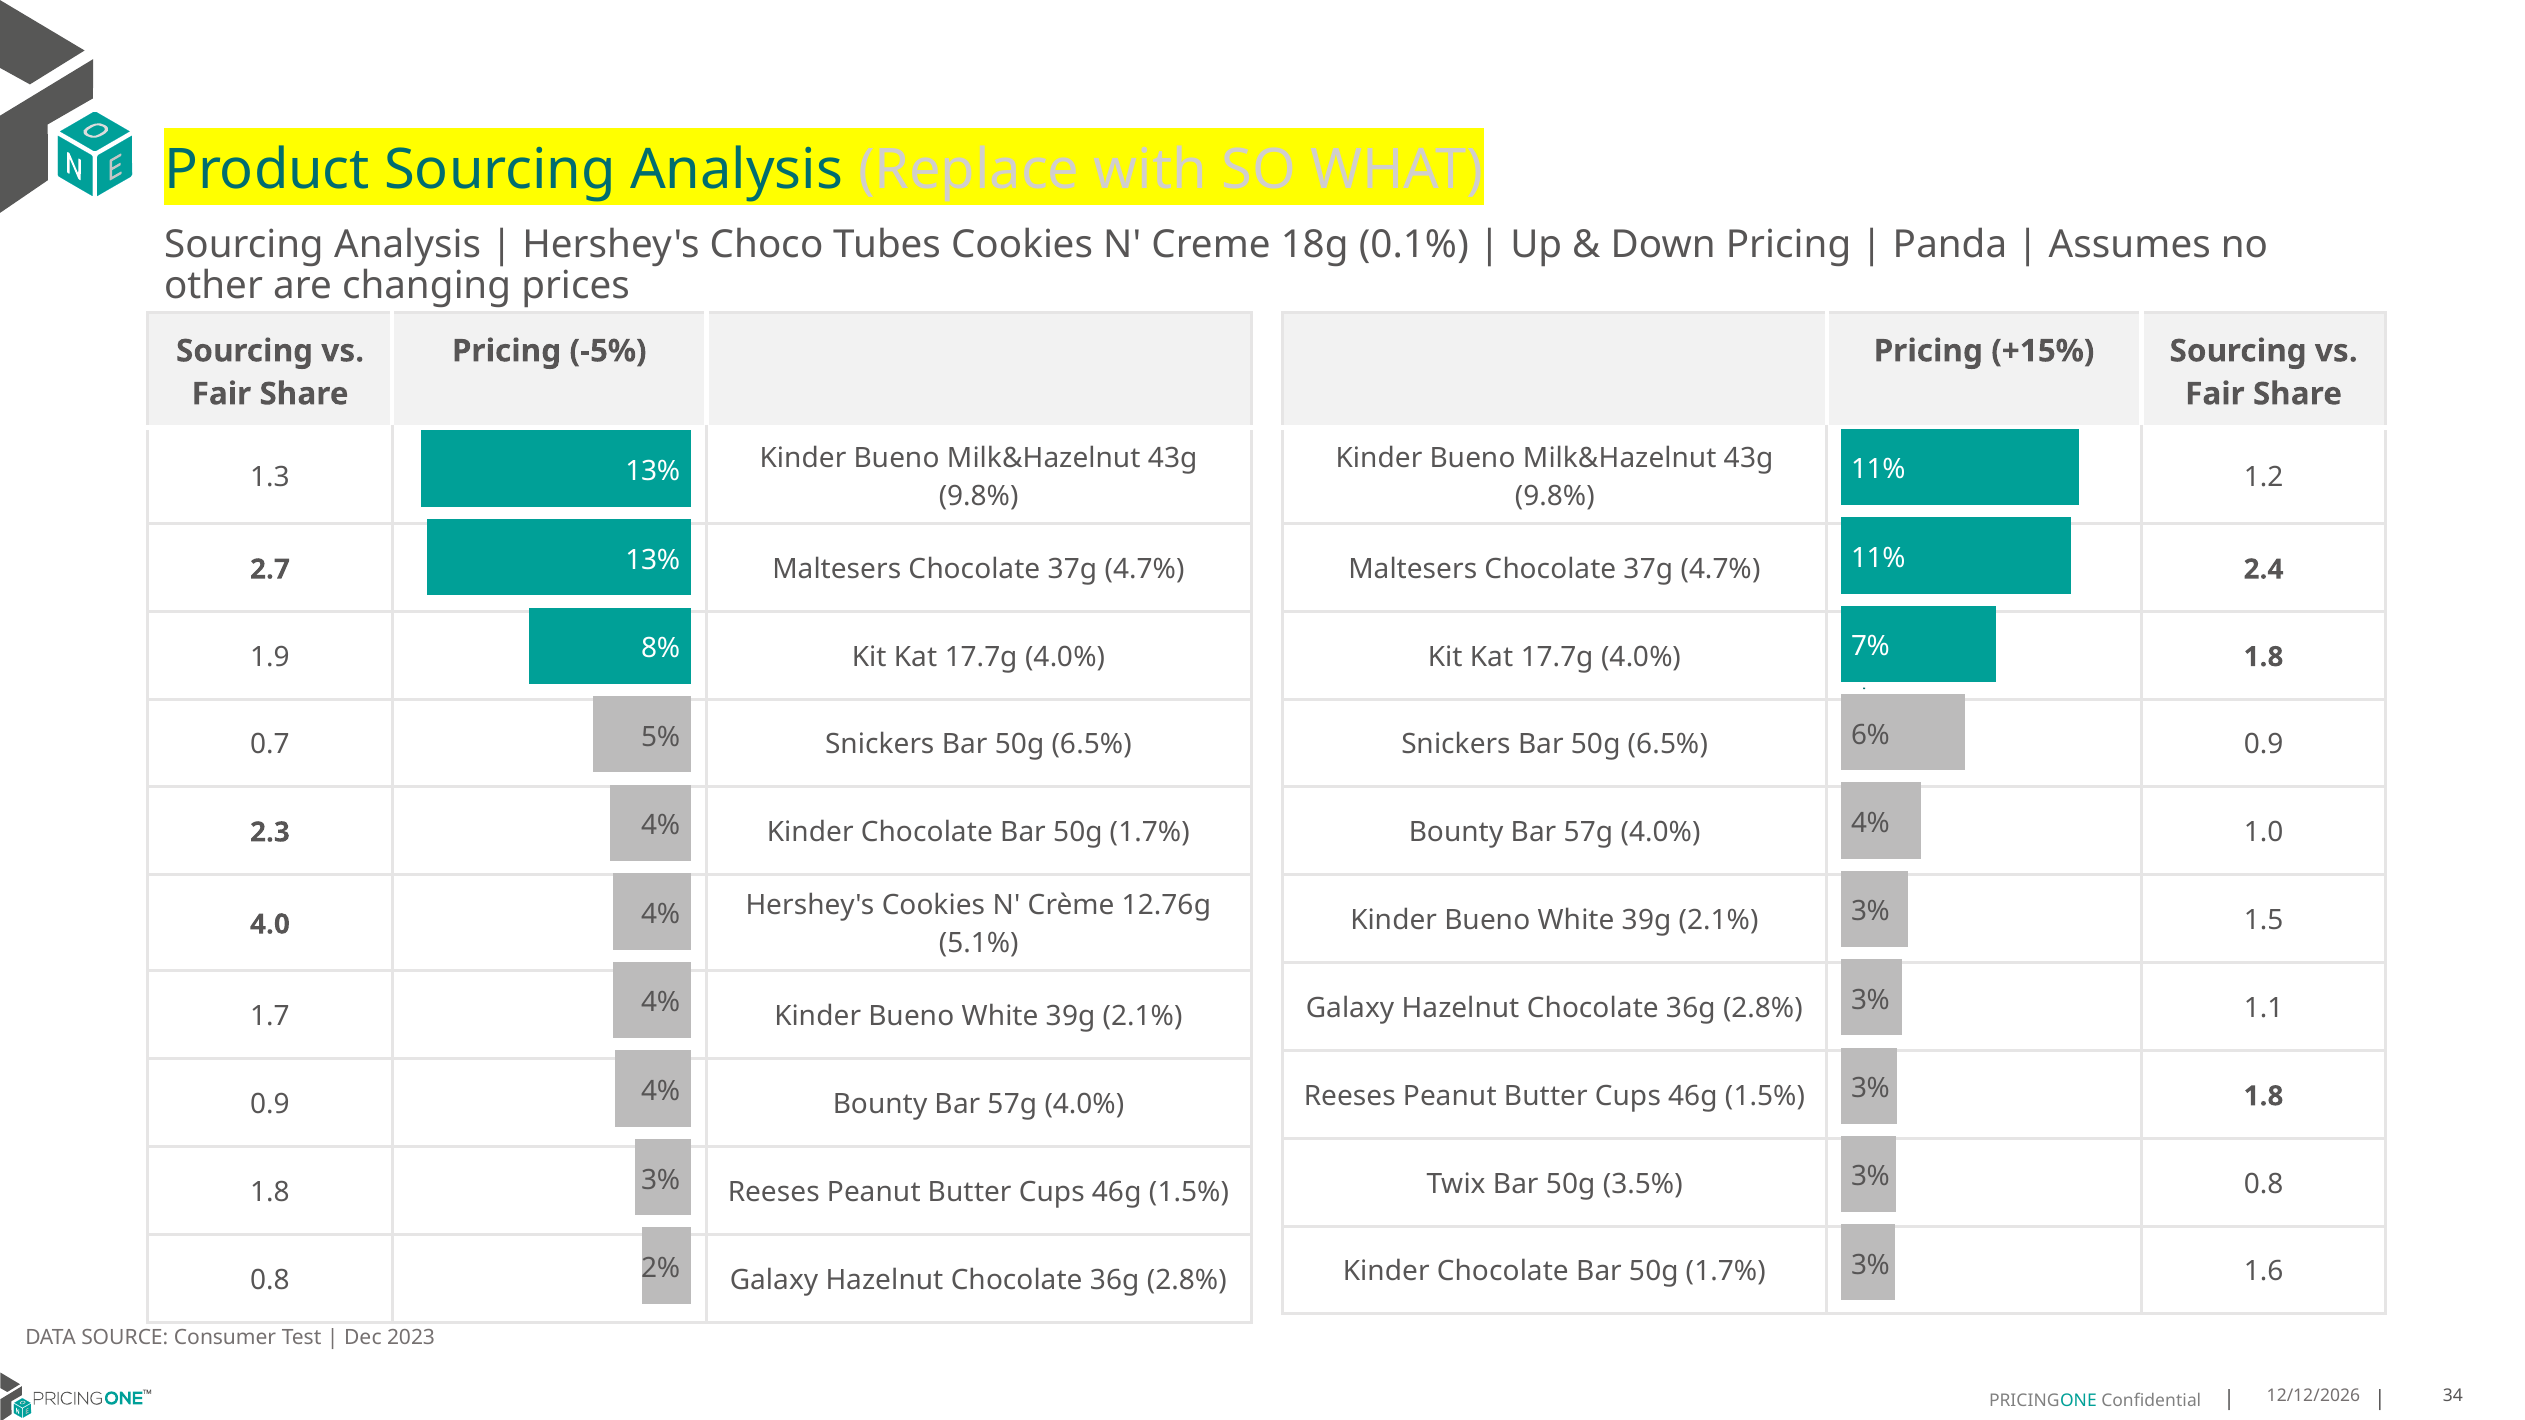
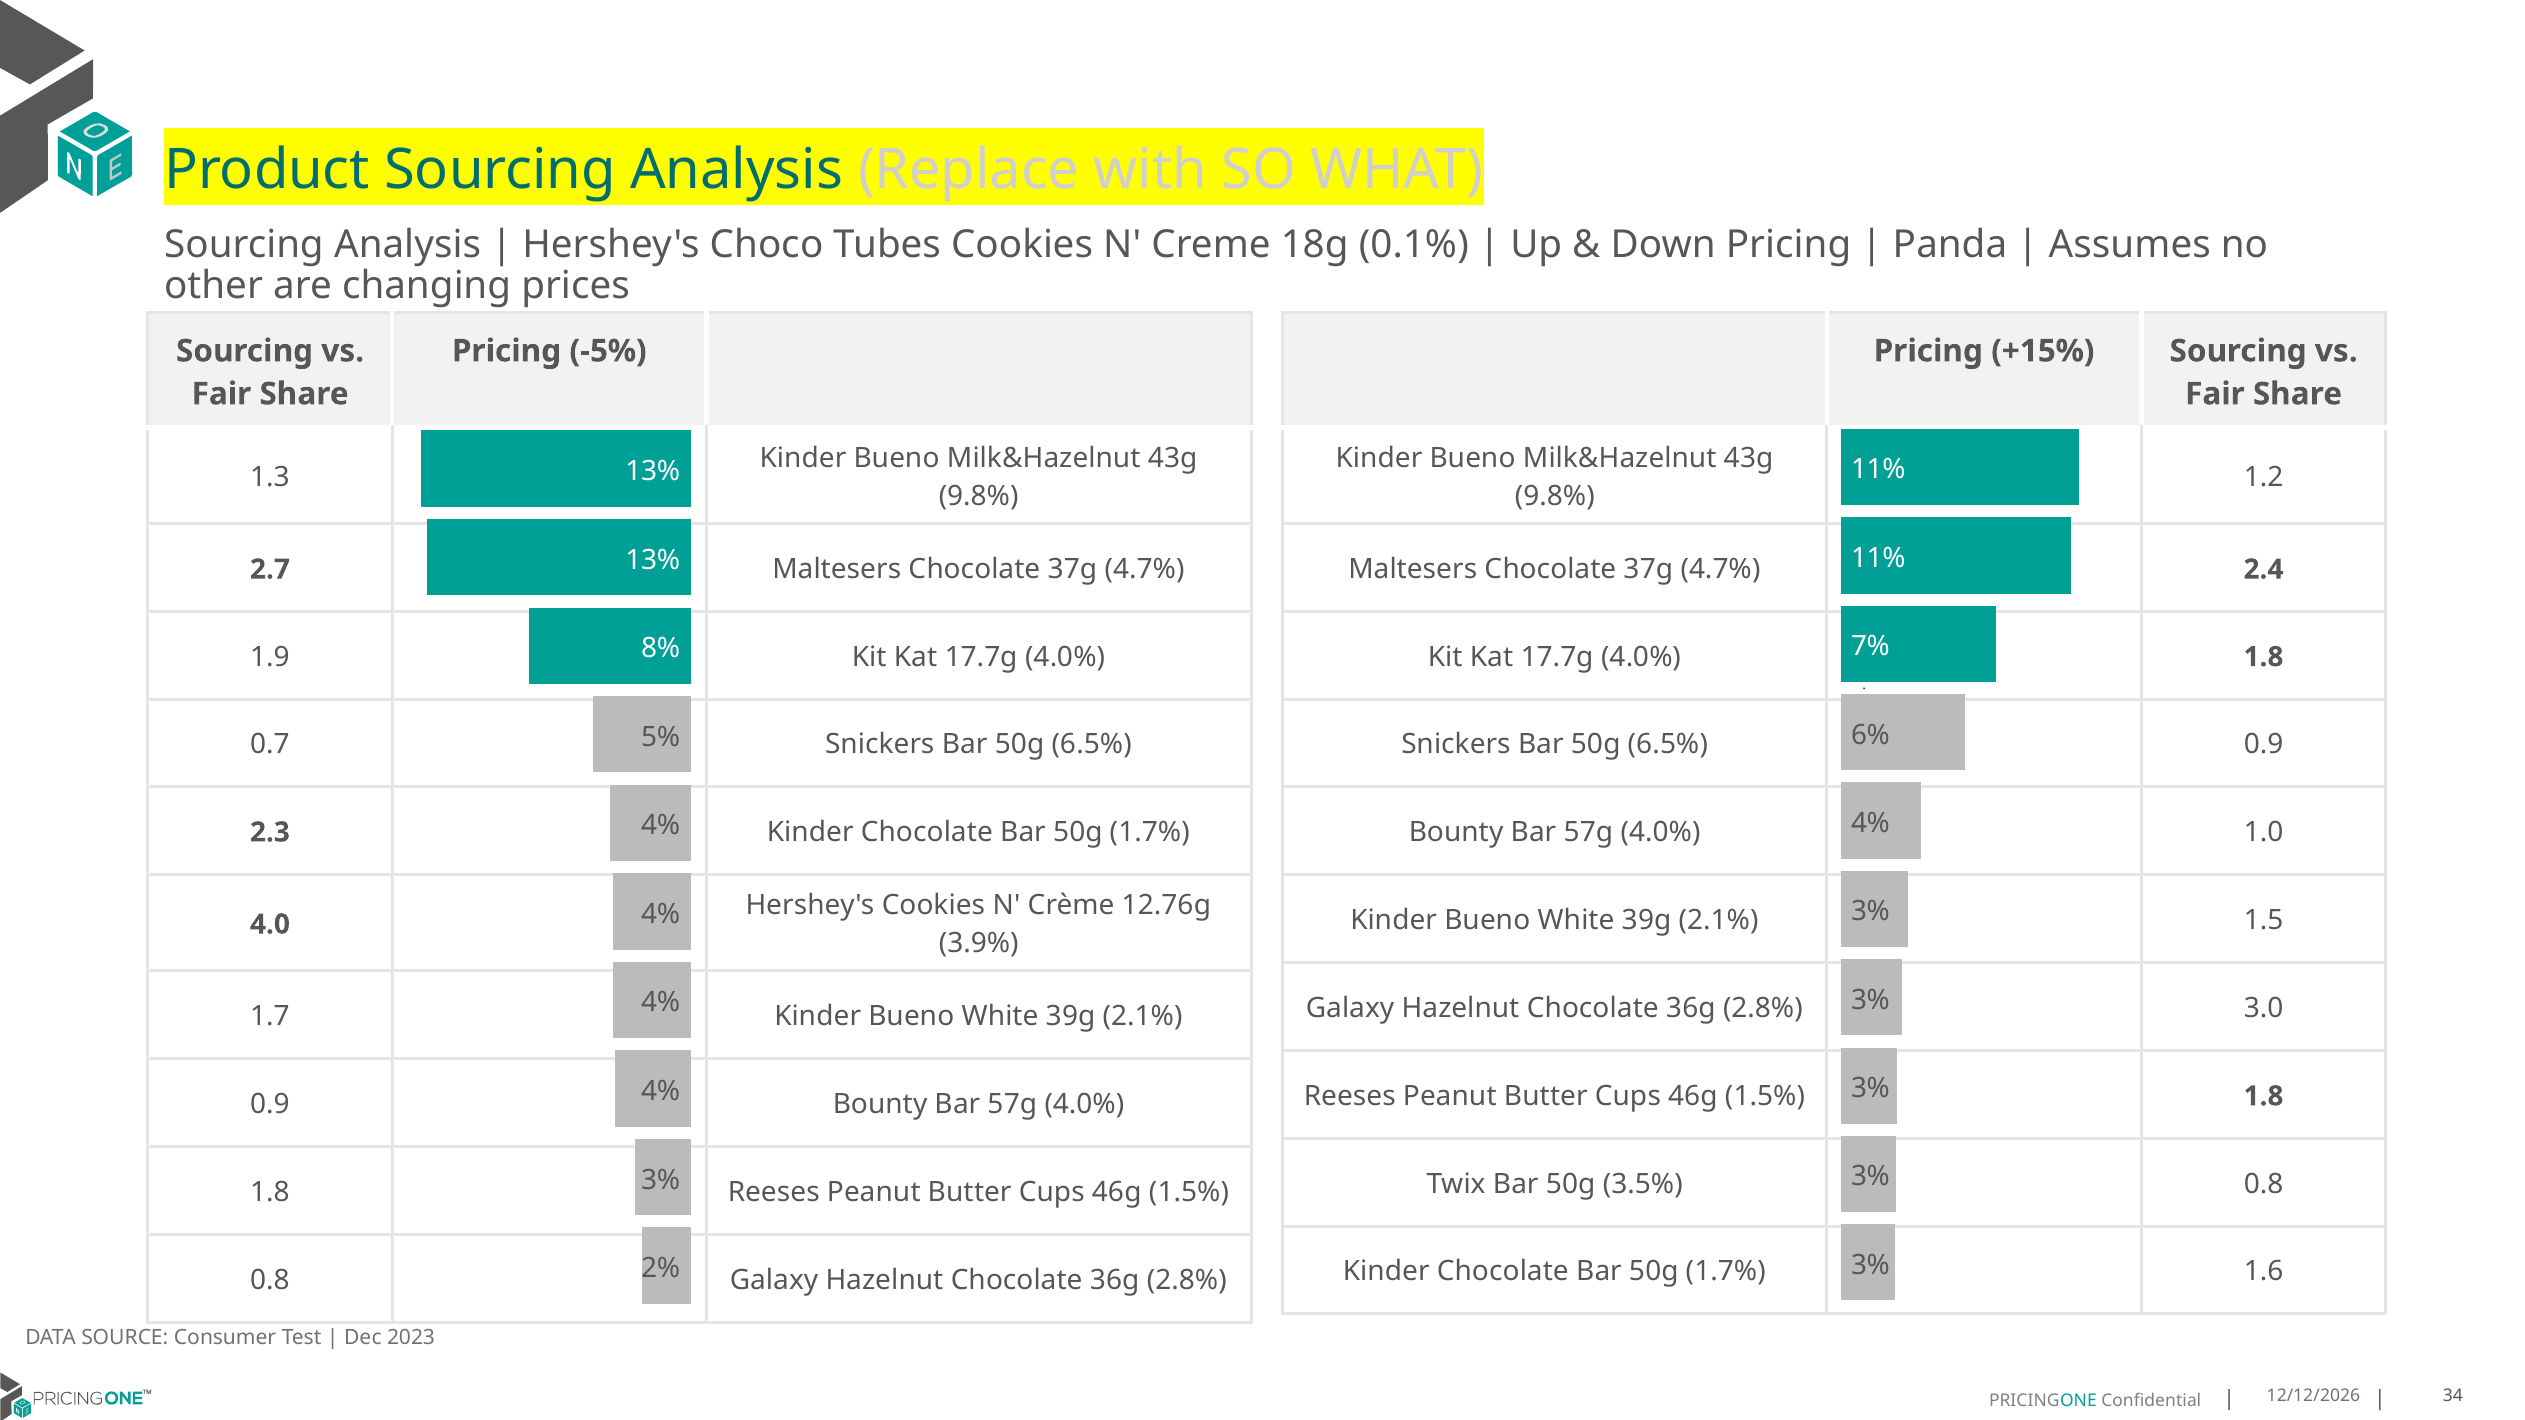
5.1%: 5.1% -> 3.9%
1.1: 1.1 -> 3.0
